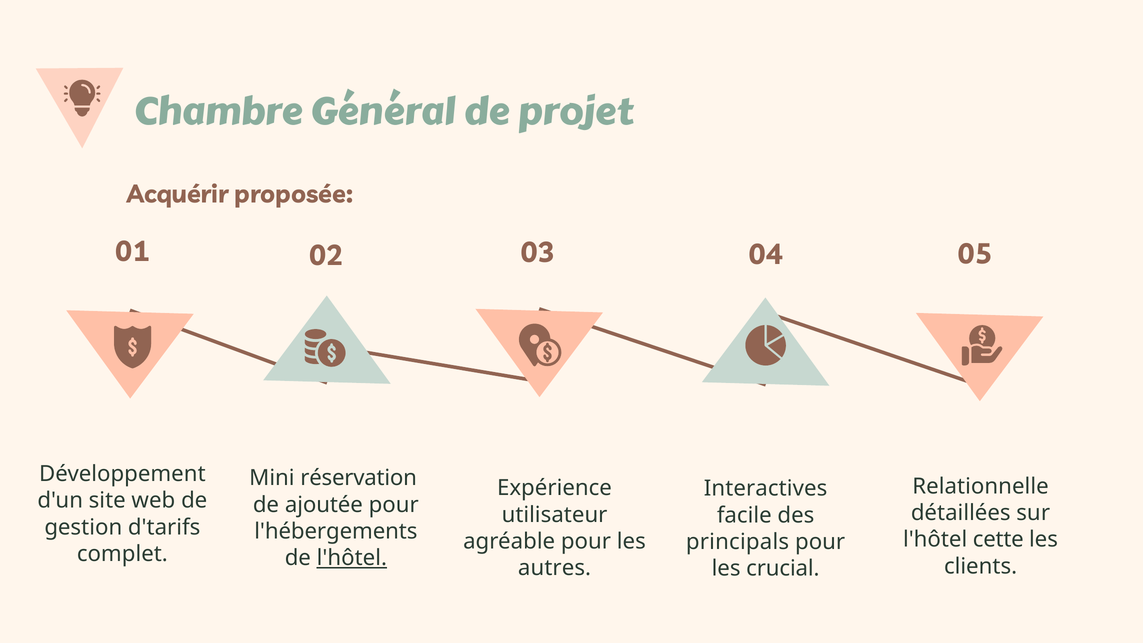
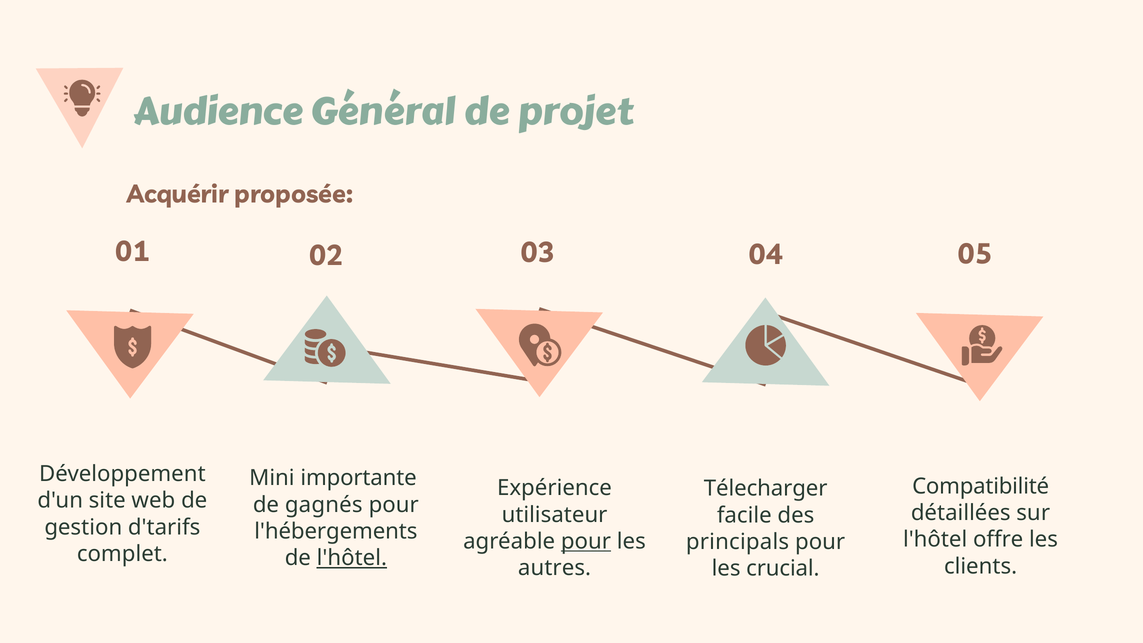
Chambre: Chambre -> Audience
réservation: réservation -> importante
Relationnelle: Relationnelle -> Compatibilité
Interactives: Interactives -> Télecharger
ajoutée: ajoutée -> gagnés
cette: cette -> offre
pour at (586, 541) underline: none -> present
